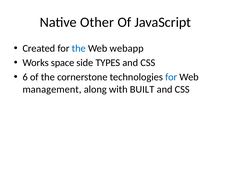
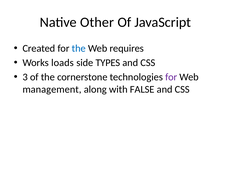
webapp: webapp -> requires
space: space -> loads
6: 6 -> 3
for at (171, 77) colour: blue -> purple
BUILT: BUILT -> FALSE
